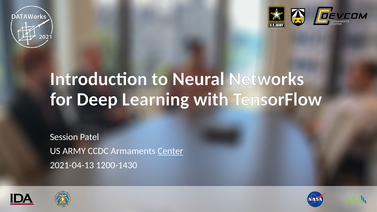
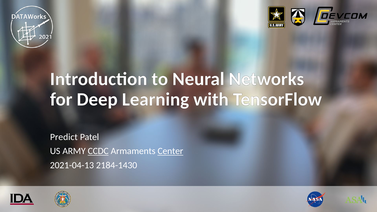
Session: Session -> Predict
CCDC underline: none -> present
1200-1430: 1200-1430 -> 2184-1430
